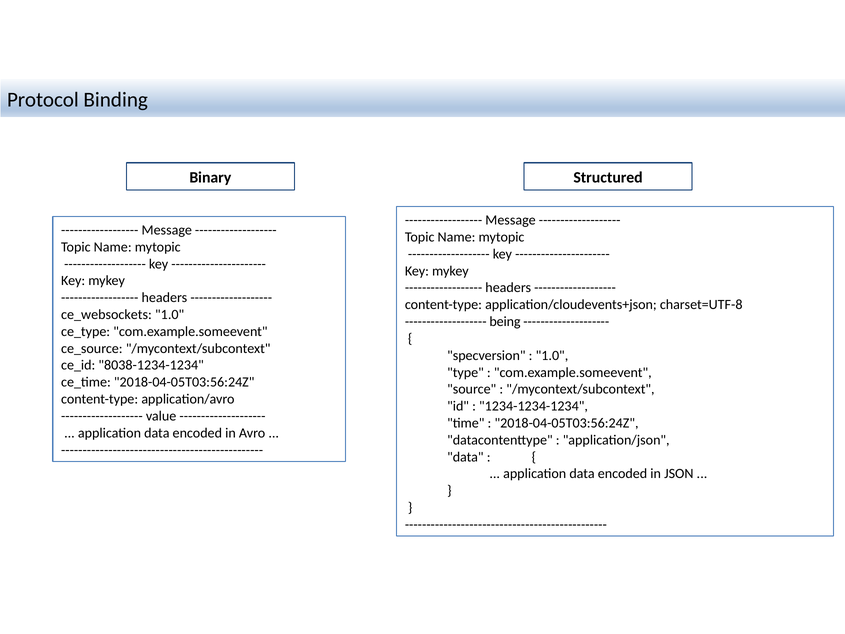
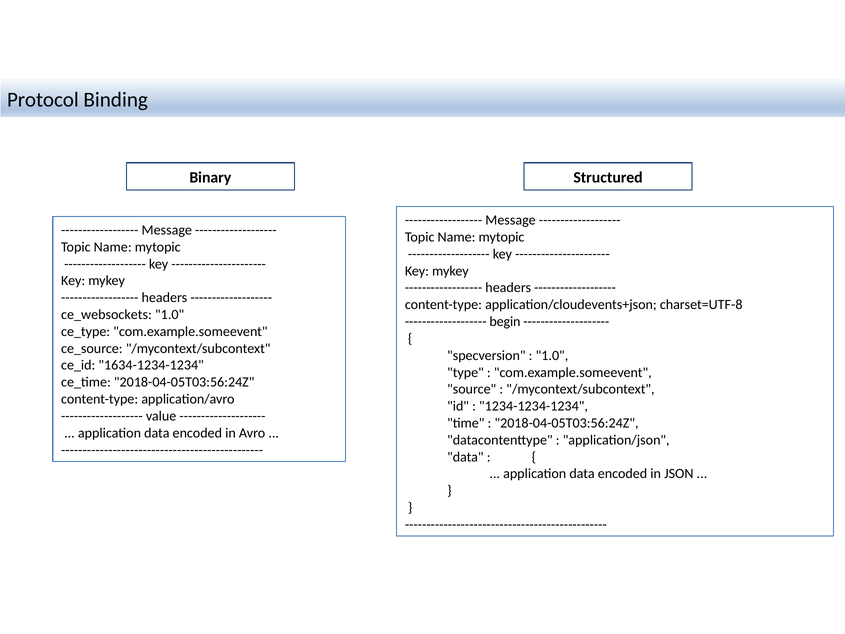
being: being -> begin
8038-1234-1234: 8038-1234-1234 -> 1634-1234-1234
